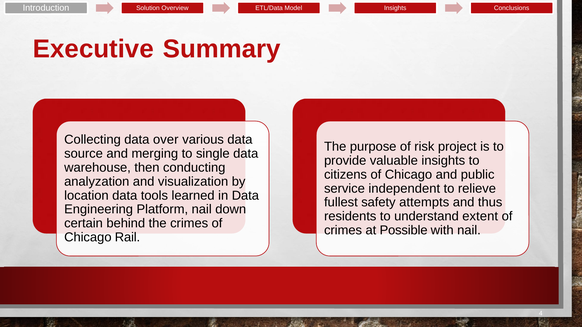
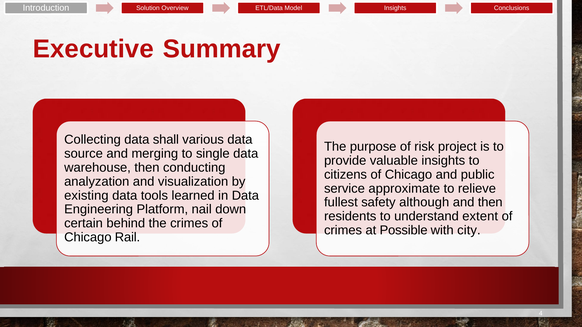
over: over -> shall
independent: independent -> approximate
location: location -> existing
attempts: attempts -> although
and thus: thus -> then
with nail: nail -> city
